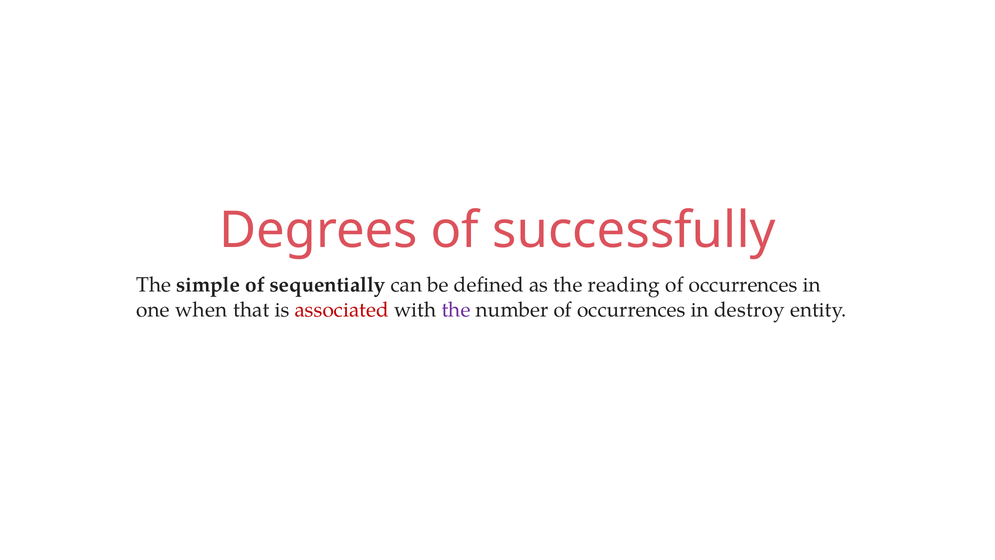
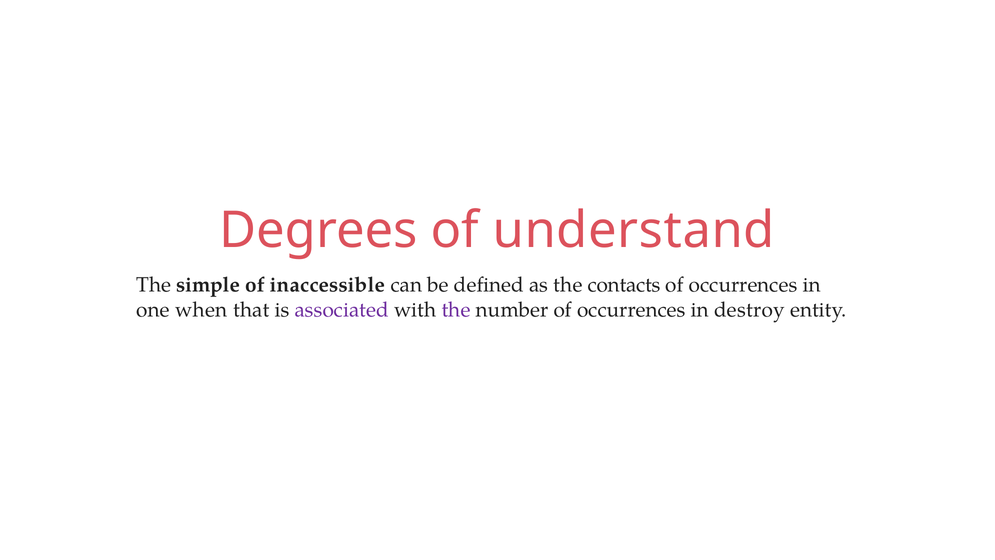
successfully: successfully -> understand
sequentially: sequentially -> inaccessible
reading: reading -> contacts
associated colour: red -> purple
